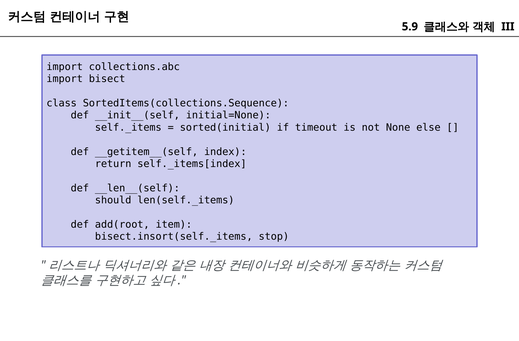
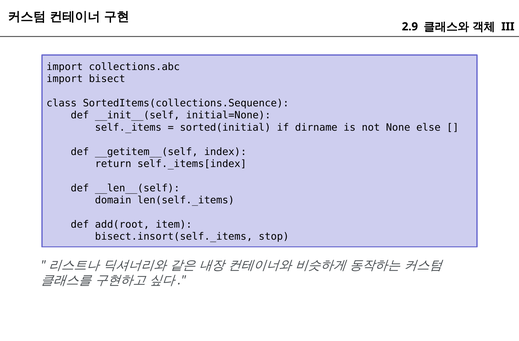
5.9: 5.9 -> 2.9
timeout: timeout -> dirname
should: should -> domain
